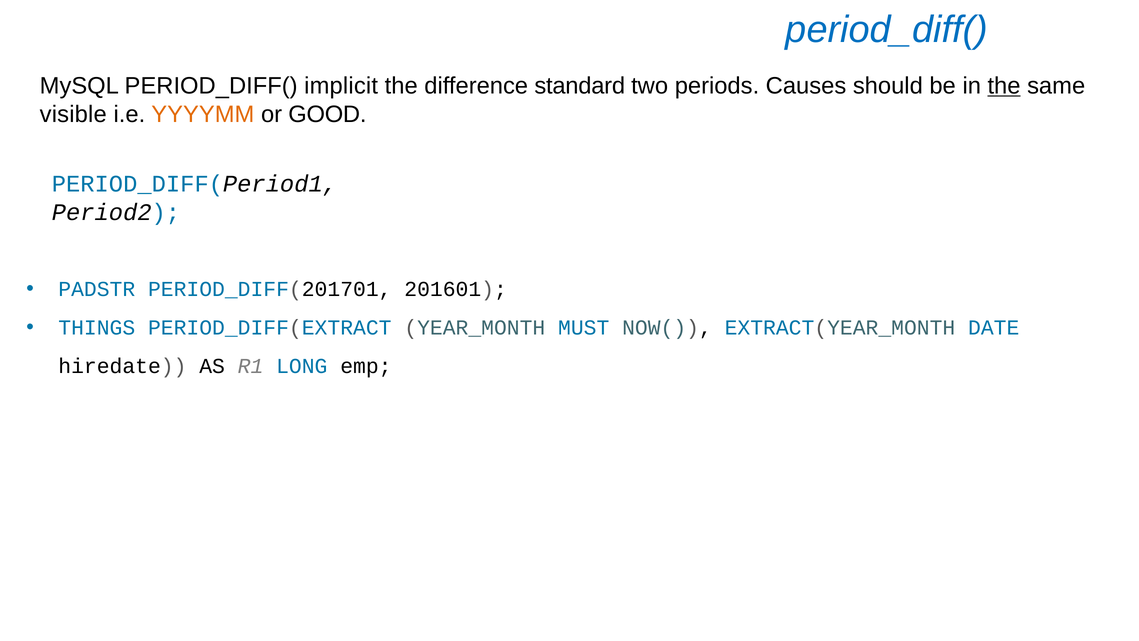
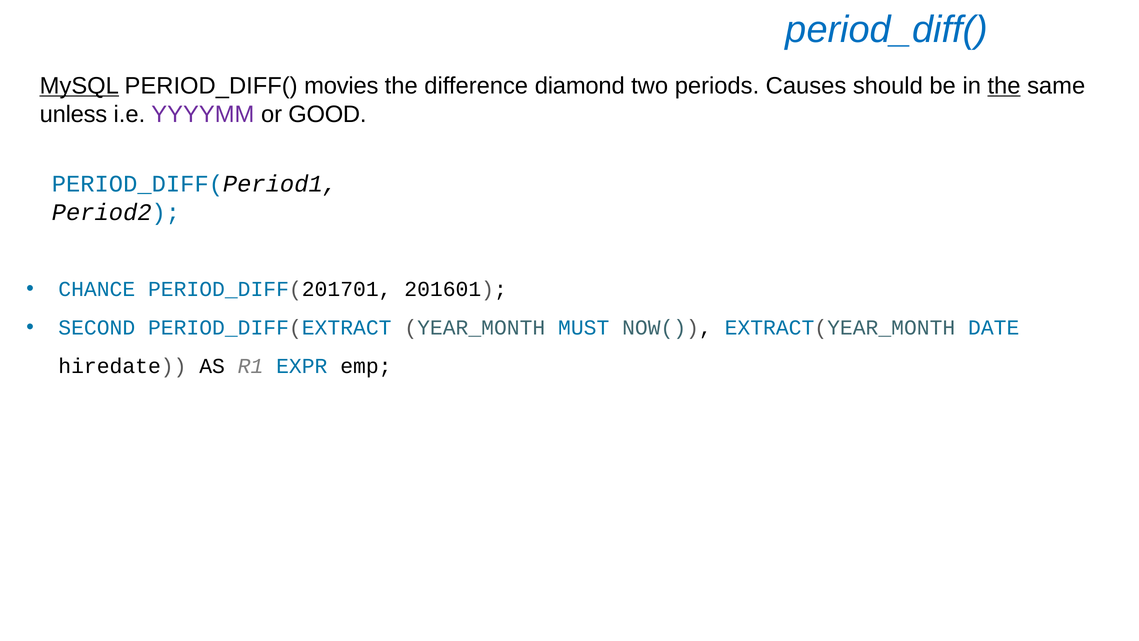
MySQL underline: none -> present
implicit: implicit -> movies
standard: standard -> diamond
visible: visible -> unless
YYYYMM colour: orange -> purple
PADSTR: PADSTR -> CHANCE
THINGS: THINGS -> SECOND
LONG: LONG -> EXPR
